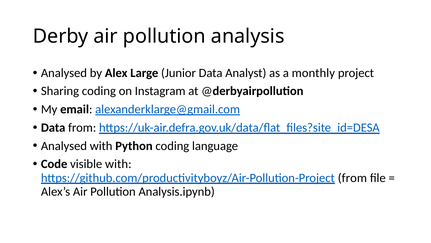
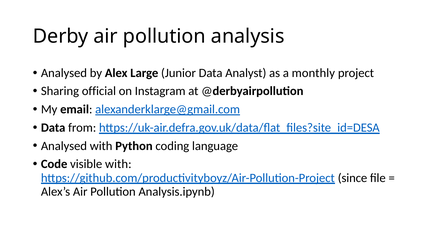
Sharing coding: coding -> official
https://github.com/productivityboyz/Air-Pollution-Project from: from -> since
